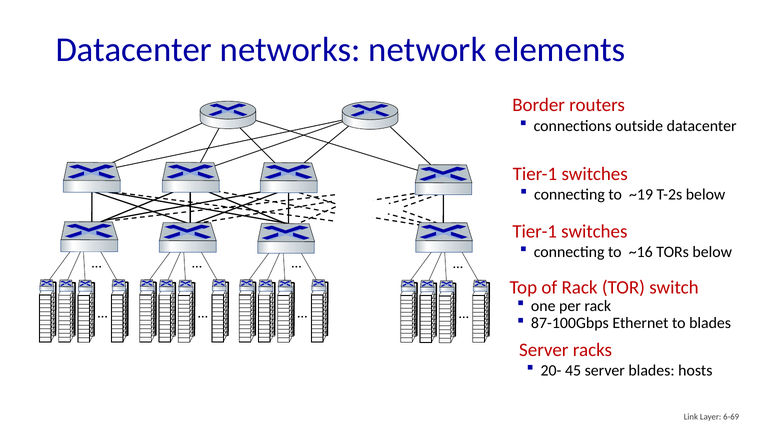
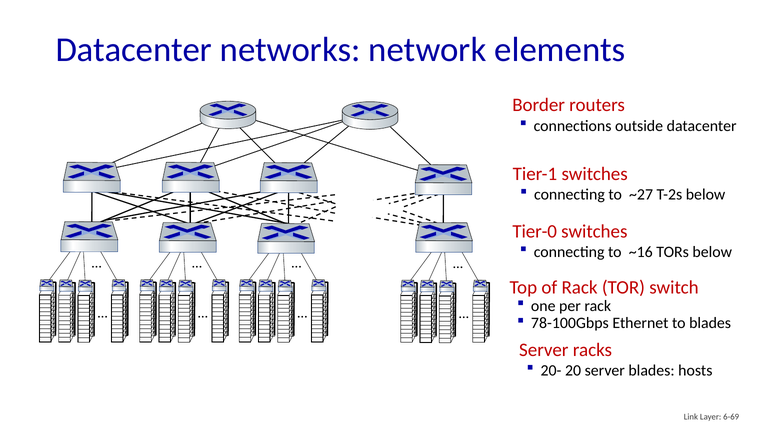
~19: ~19 -> ~27
Tier-1 at (535, 231): Tier-1 -> Tier-0
87-100Gbps: 87-100Gbps -> 78-100Gbps
45: 45 -> 20
